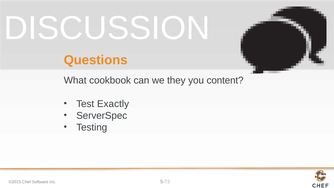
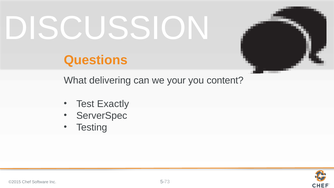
cookbook: cookbook -> delivering
they: they -> your
